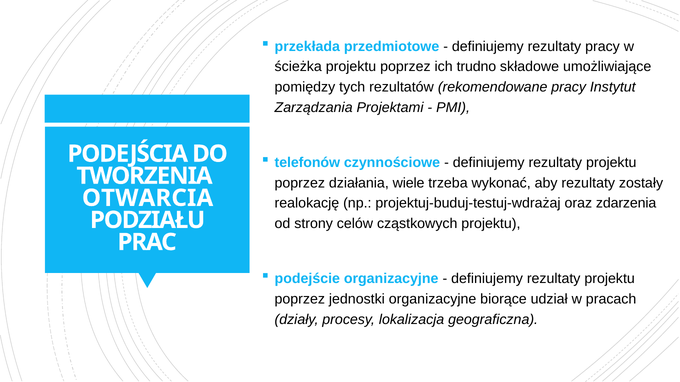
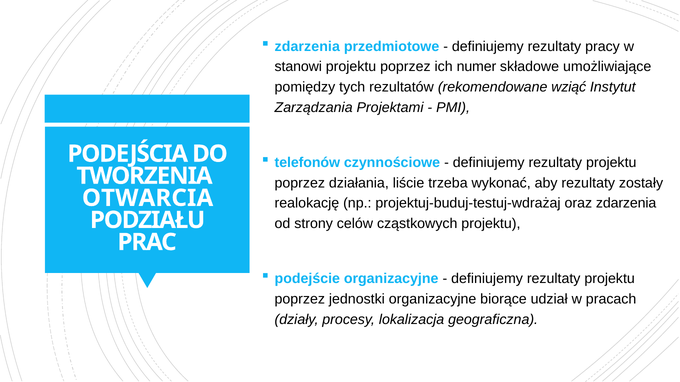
przekłada at (307, 46): przekłada -> zdarzenia
ścieżka: ścieżka -> stanowi
trudno: trudno -> numer
rekomendowane pracy: pracy -> wziąć
wiele: wiele -> liście
